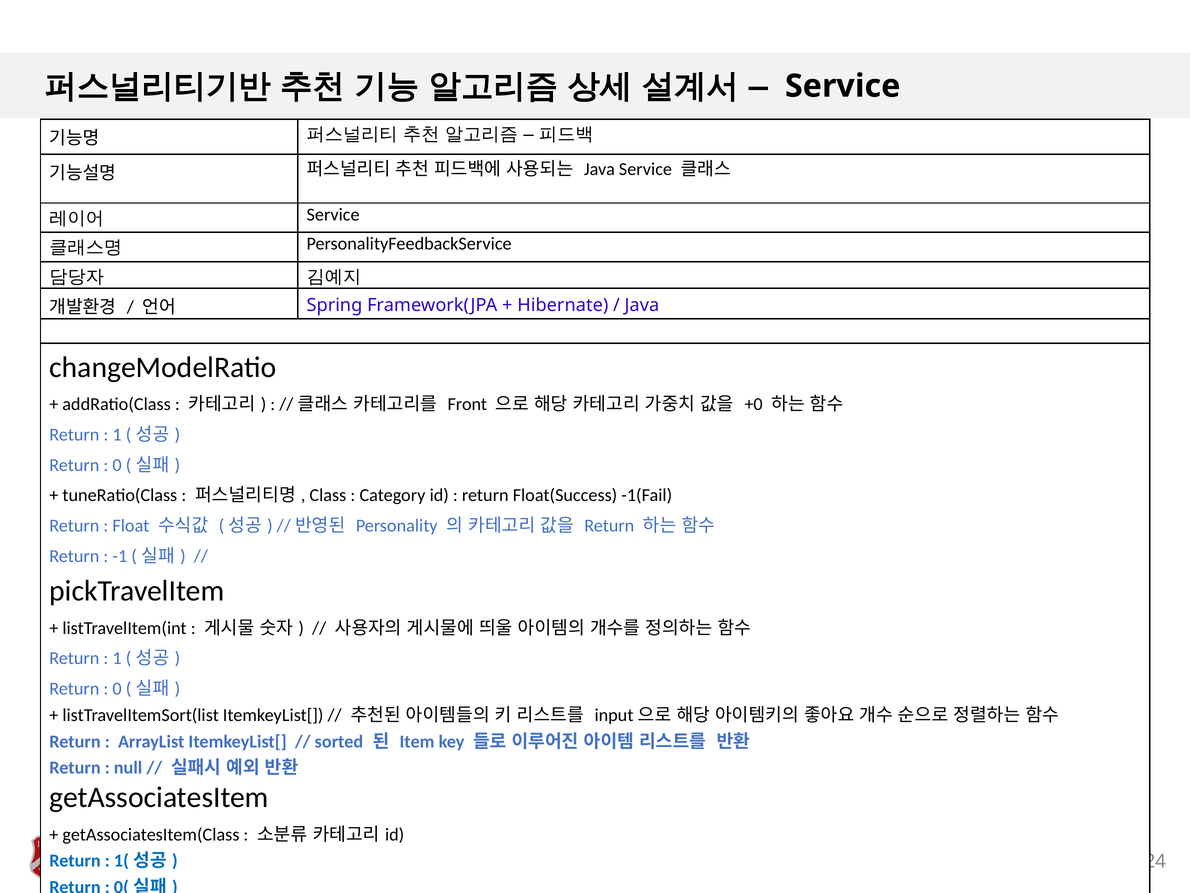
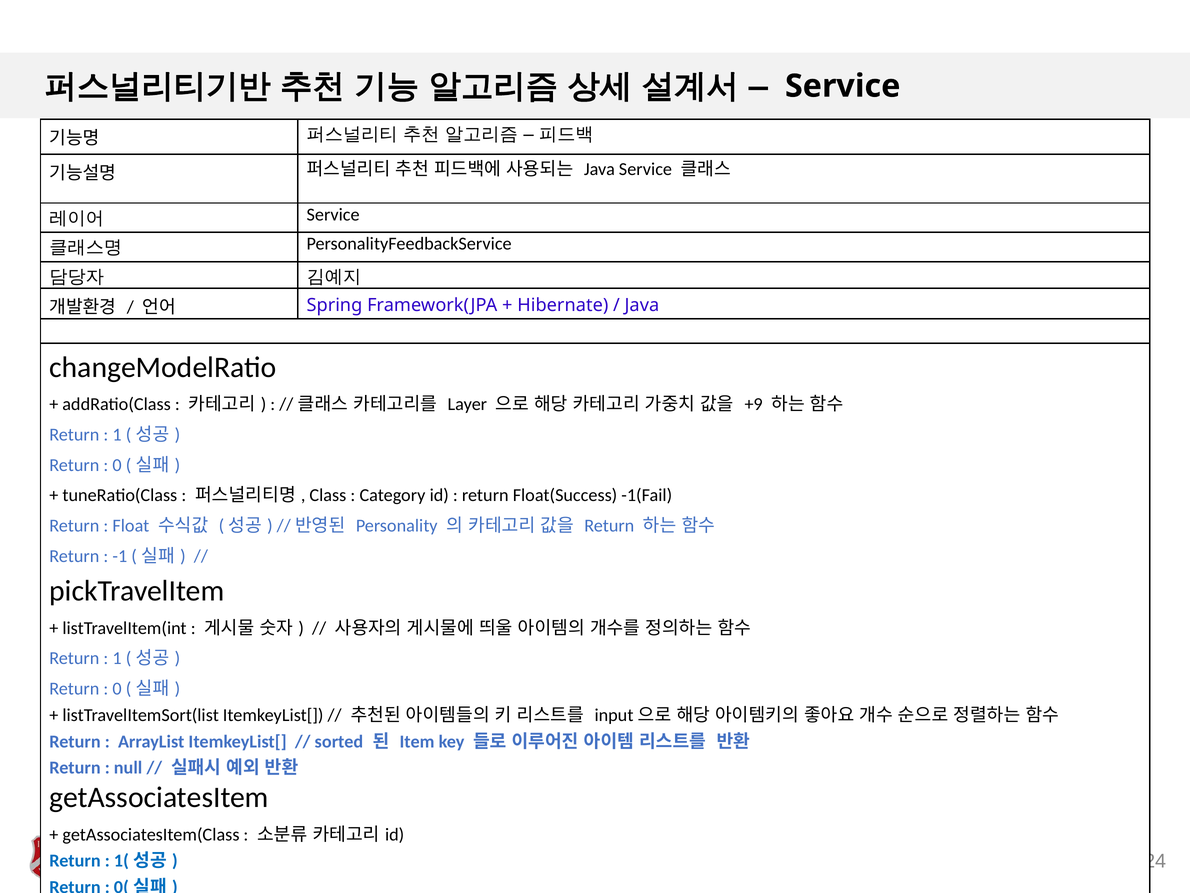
Front: Front -> Layer
+0: +0 -> +9
